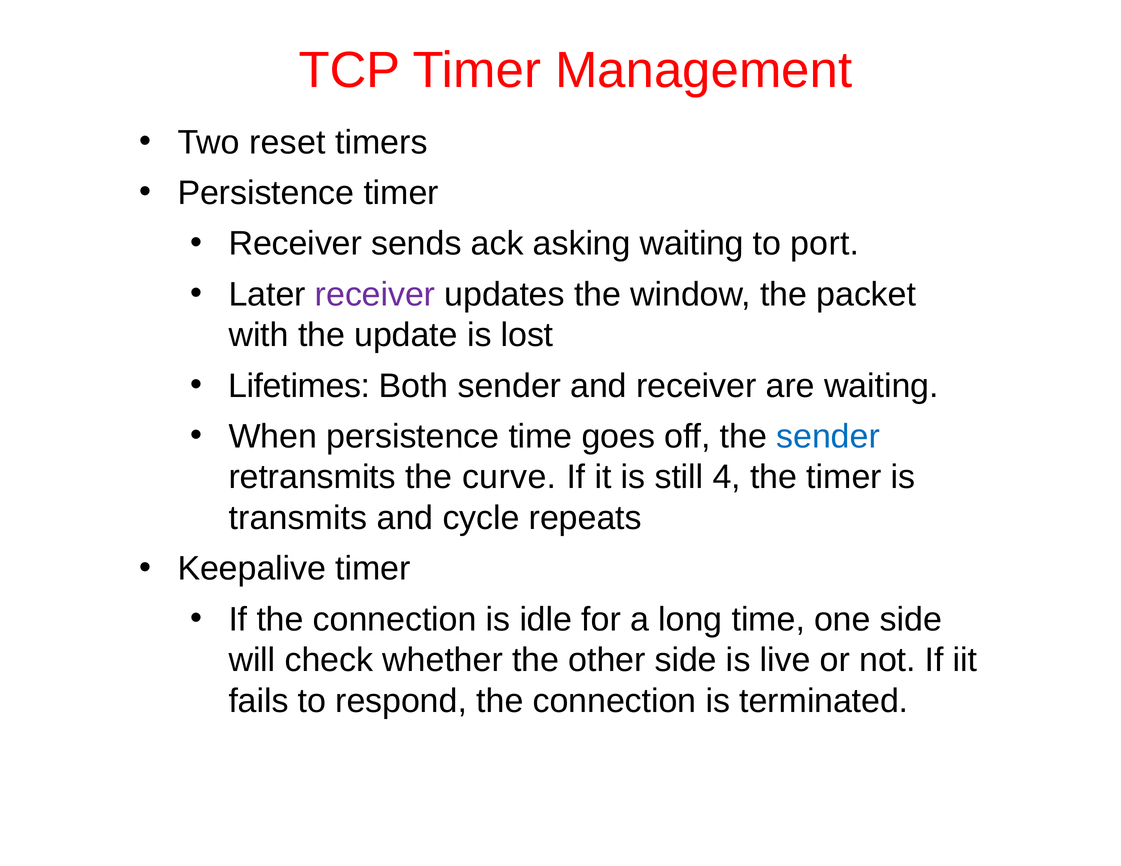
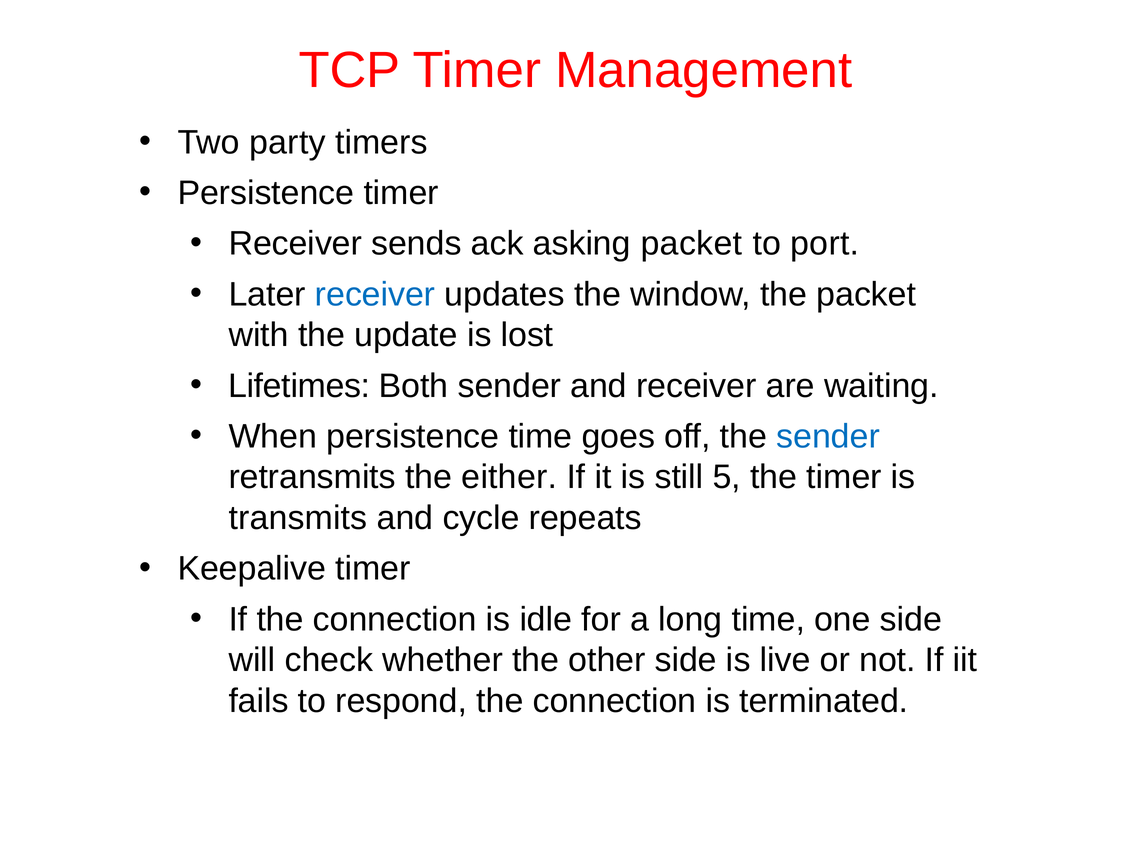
reset: reset -> party
asking waiting: waiting -> packet
receiver at (375, 295) colour: purple -> blue
curve: curve -> either
4: 4 -> 5
